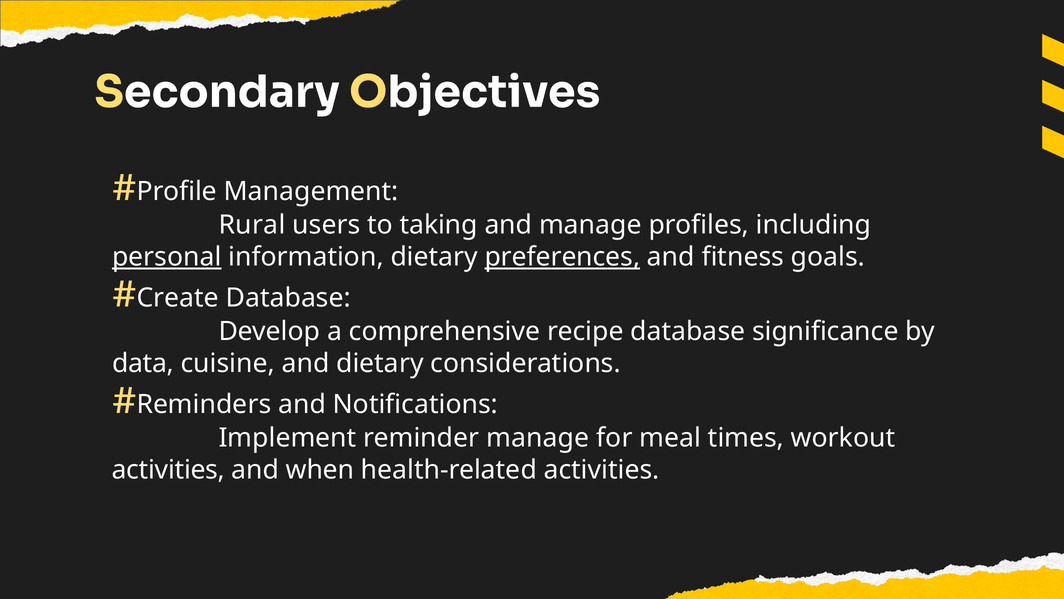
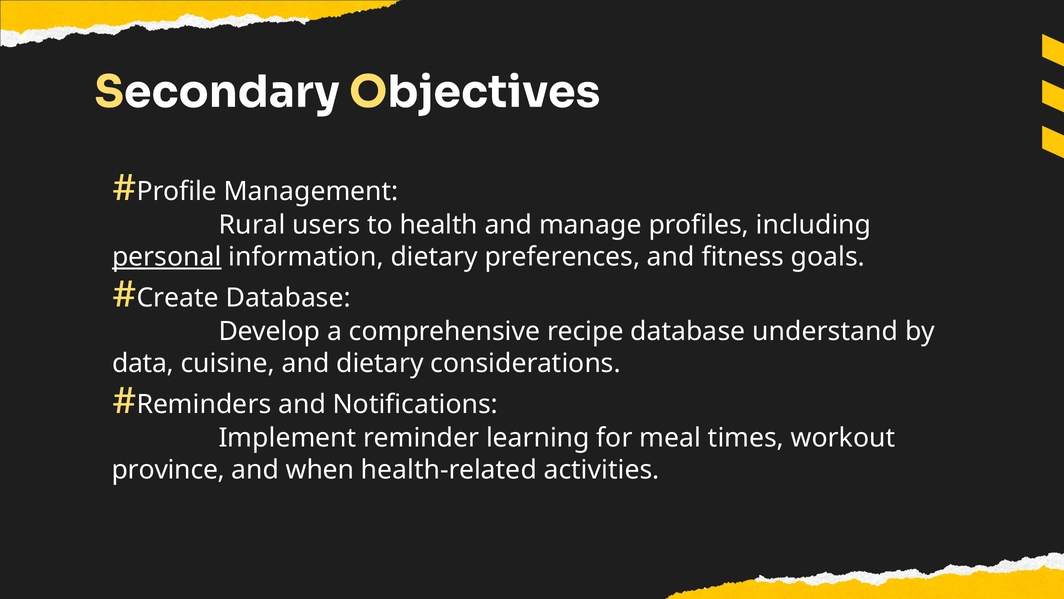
taking: taking -> health
preferences underline: present -> none
significance: significance -> understand
reminder manage: manage -> learning
activities at (168, 470): activities -> province
